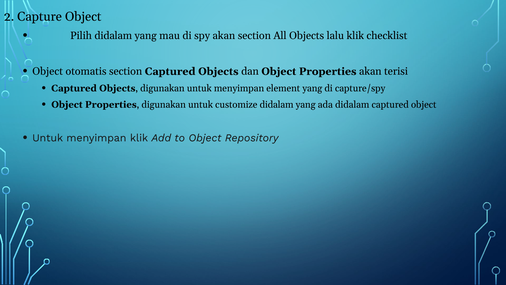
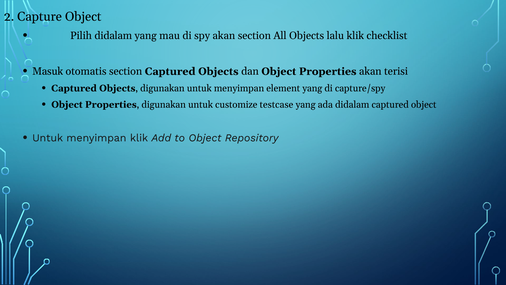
Object at (48, 71): Object -> Masuk
customize didalam: didalam -> testcase
